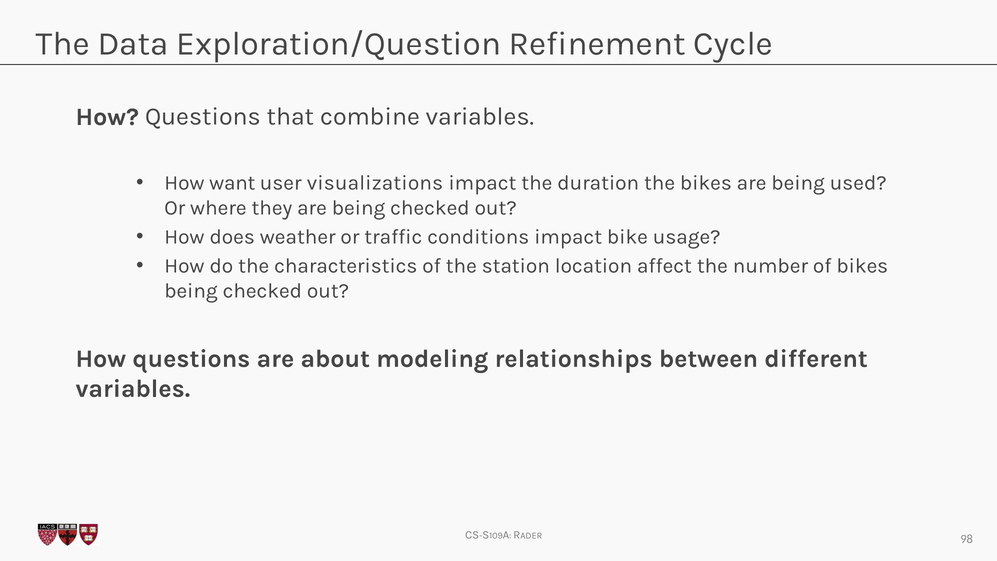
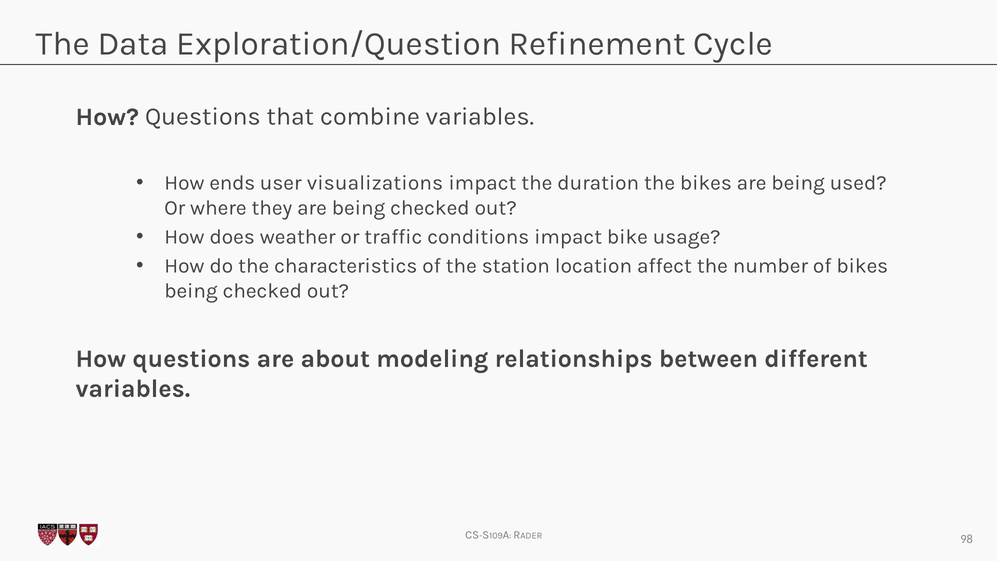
want: want -> ends
